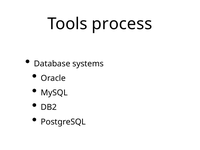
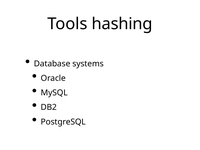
process: process -> hashing
